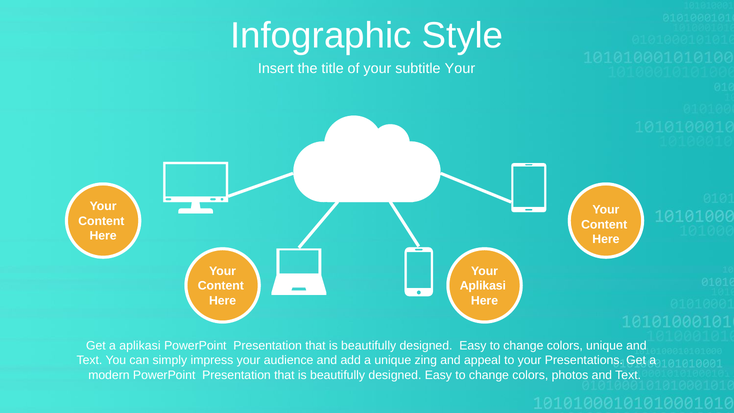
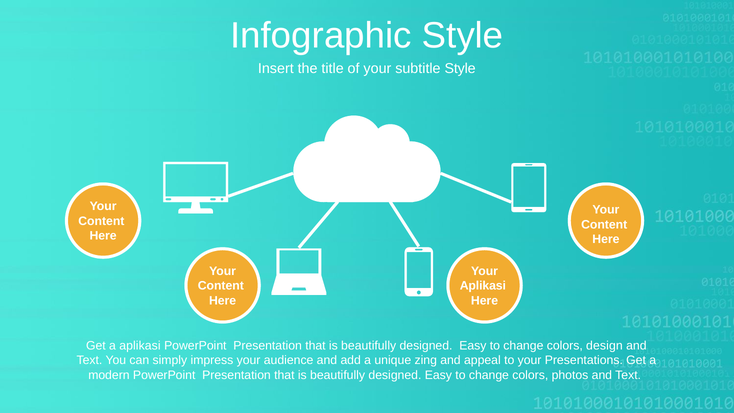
subtitle Your: Your -> Style
colors unique: unique -> design
